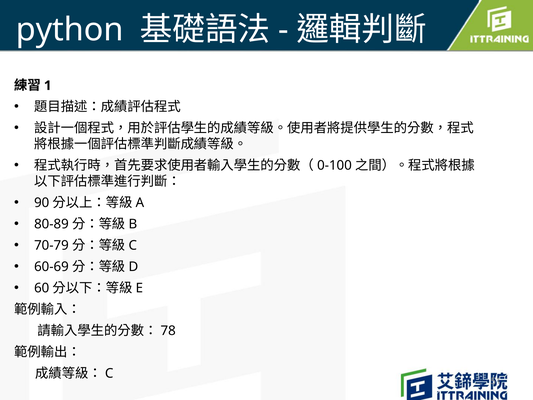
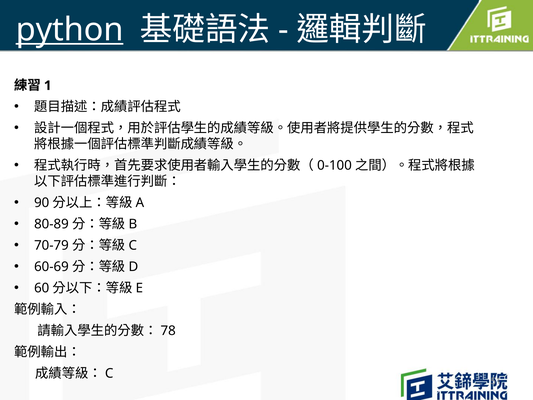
python underline: none -> present
